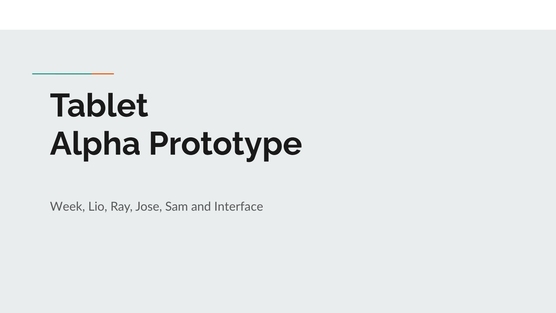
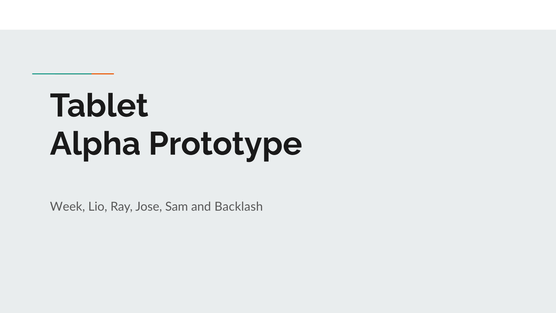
Interface: Interface -> Backlash
